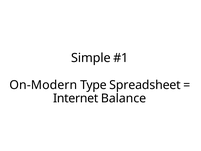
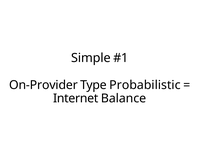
On-Modern: On-Modern -> On-Provider
Spreadsheet: Spreadsheet -> Probabilistic
